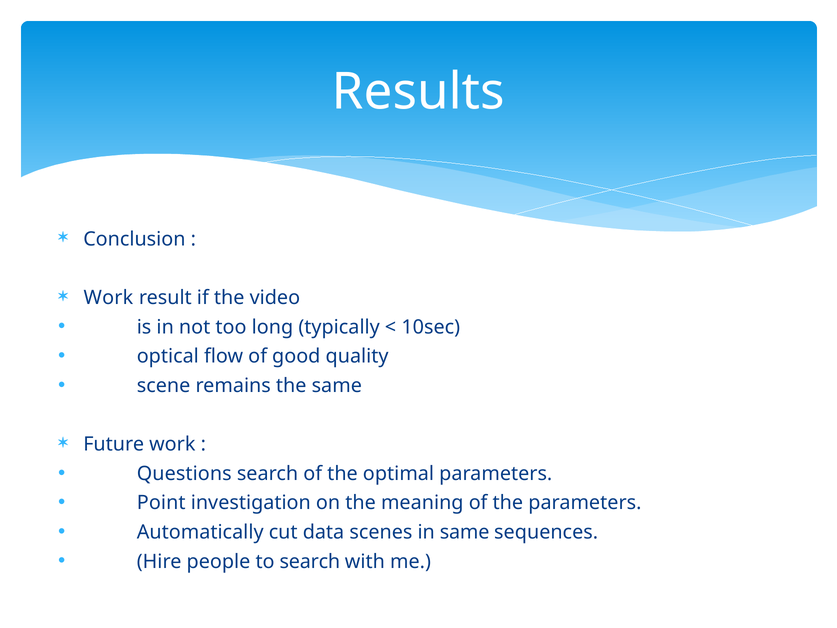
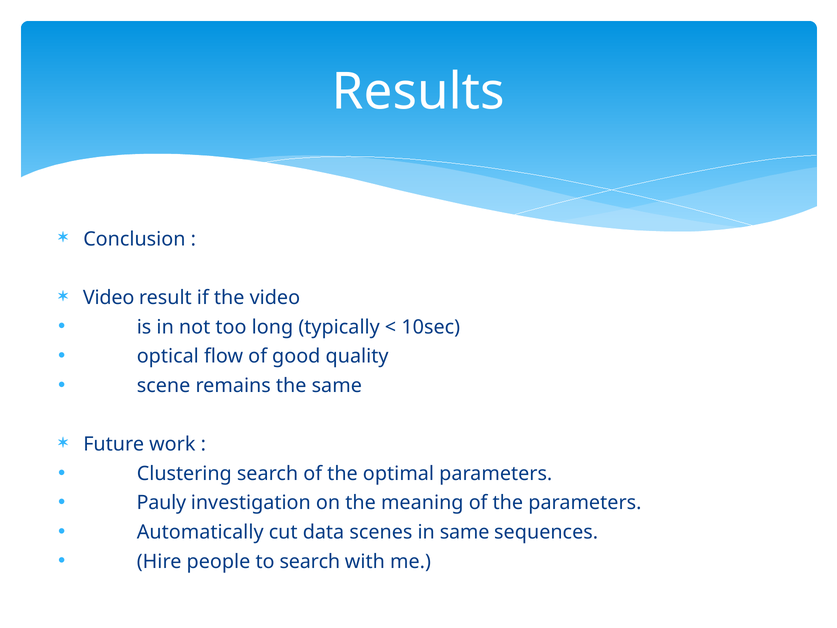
Work at (108, 298): Work -> Video
Questions: Questions -> Clustering
Point: Point -> Pauly
